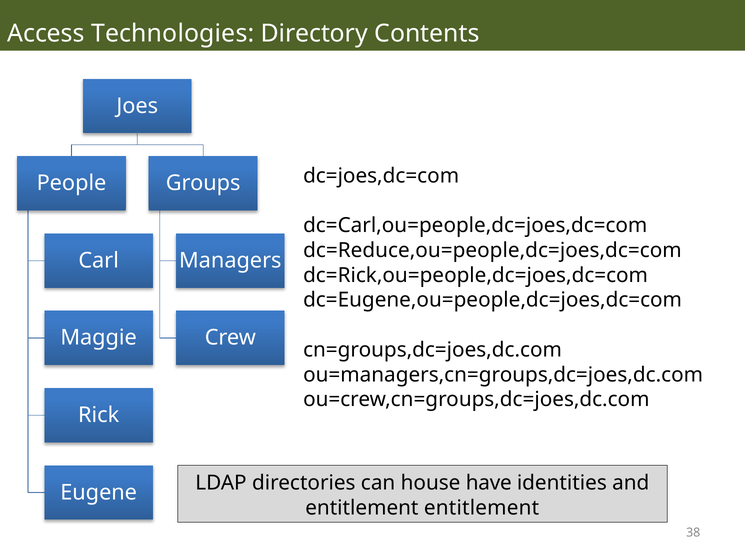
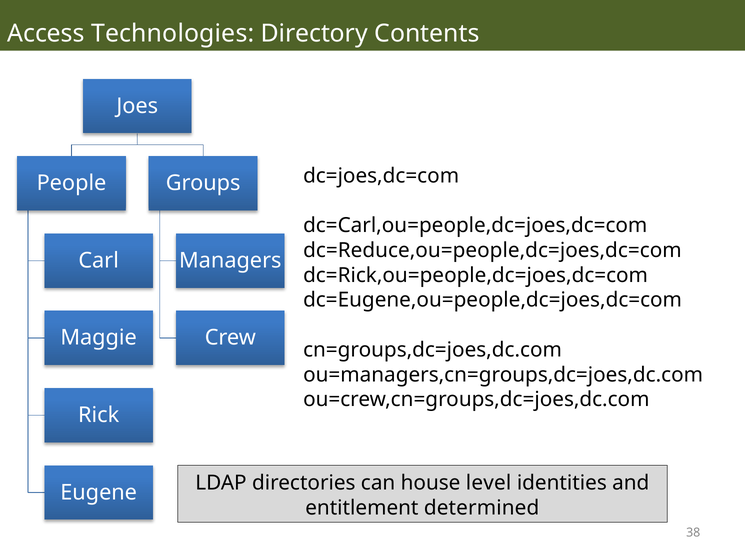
have: have -> level
entitlement entitlement: entitlement -> determined
